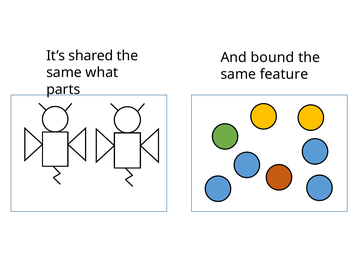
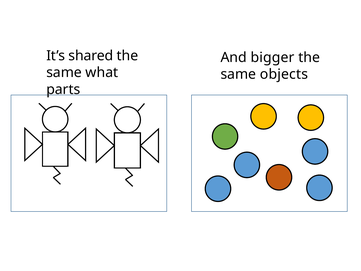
bound: bound -> bigger
feature: feature -> objects
